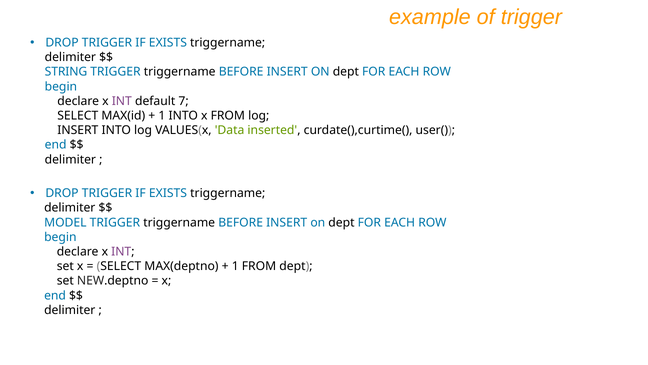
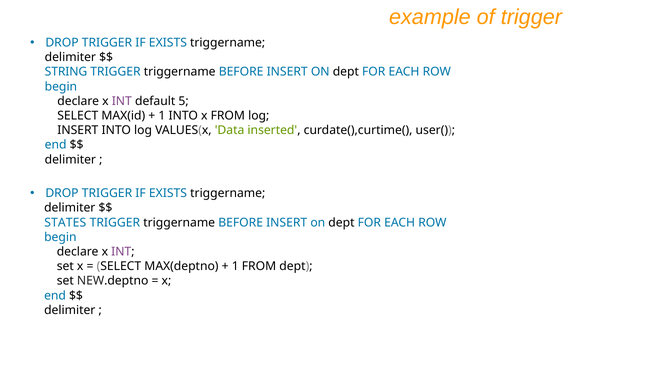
7: 7 -> 5
MODEL: MODEL -> STATES
